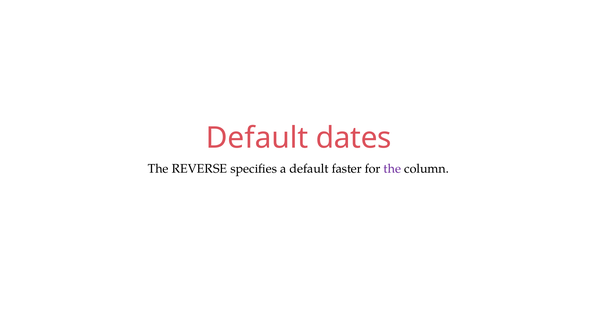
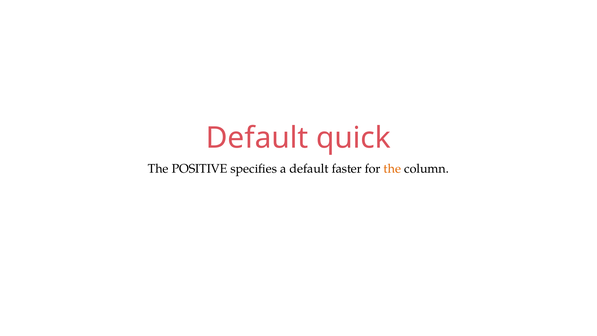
dates: dates -> quick
REVERSE: REVERSE -> POSITIVE
the at (392, 169) colour: purple -> orange
